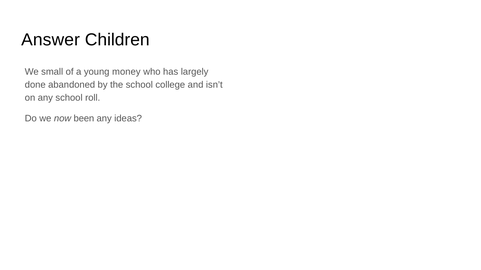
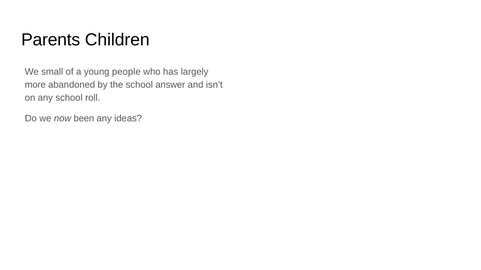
Answer: Answer -> Parents
money: money -> people
done: done -> more
college: college -> answer
